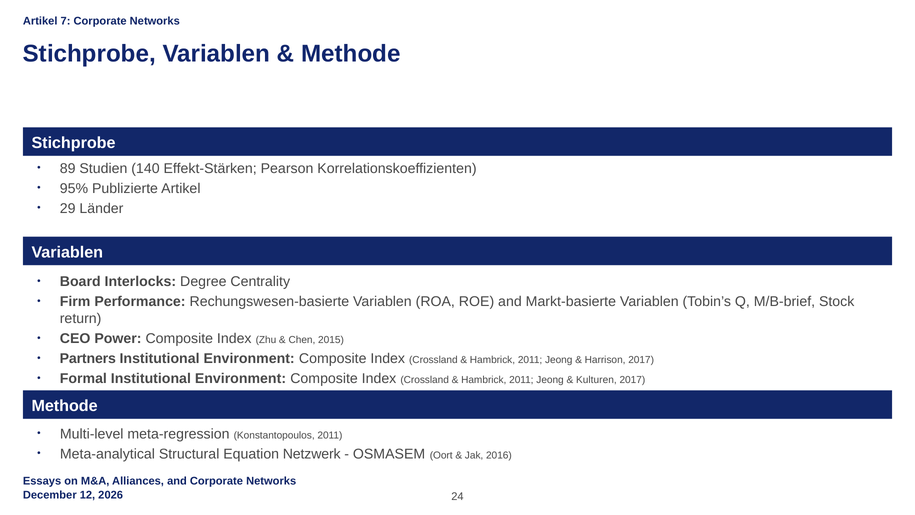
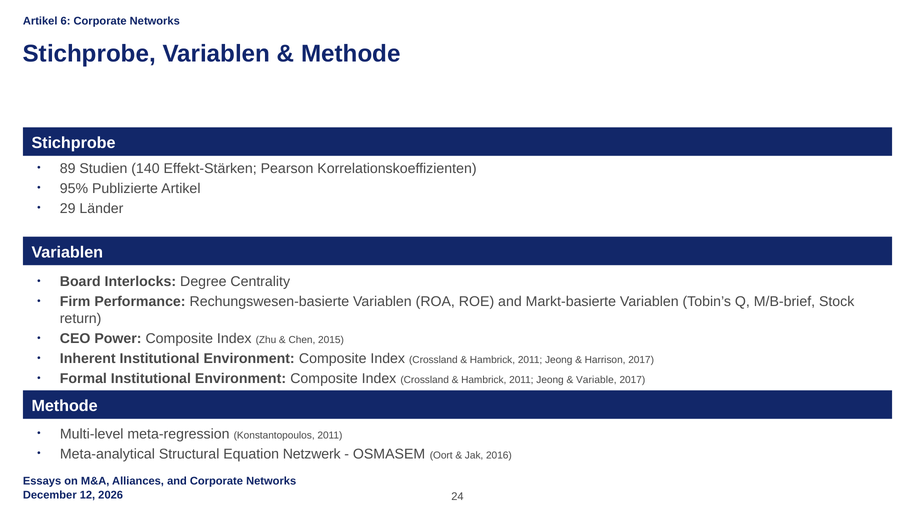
7: 7 -> 6
Partners: Partners -> Inherent
Kulturen: Kulturen -> Variable
